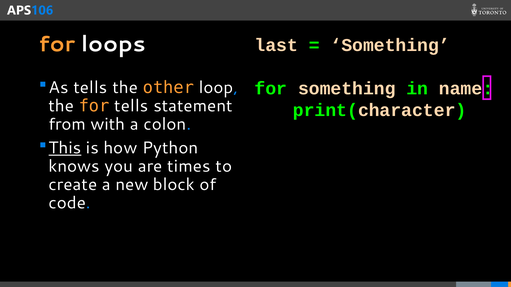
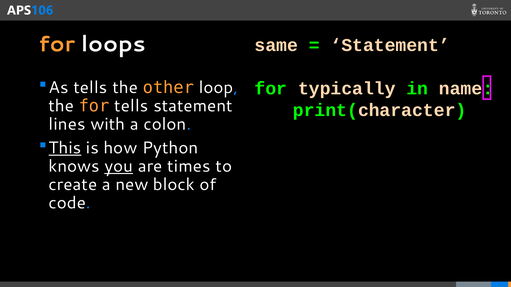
last: last -> same
Something at (390, 45): Something -> Statement
for something: something -> typically
from: from -> lines
you underline: none -> present
